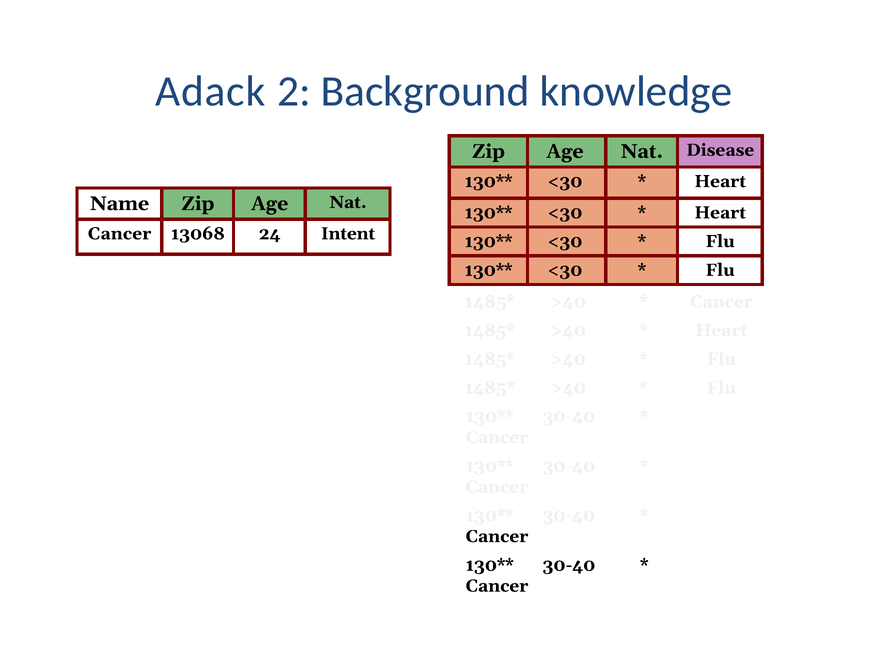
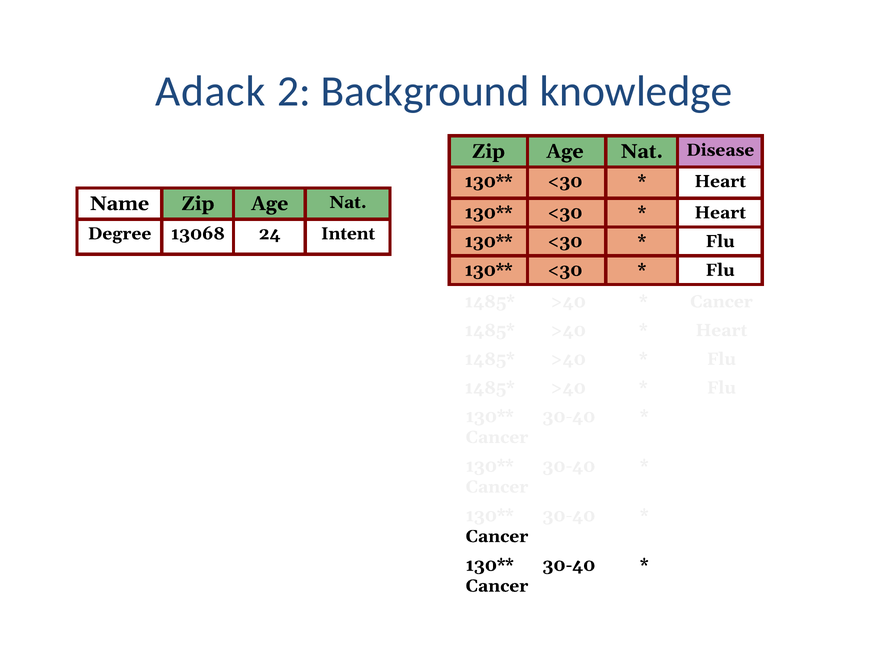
Cancer at (120, 234): Cancer -> Degree
